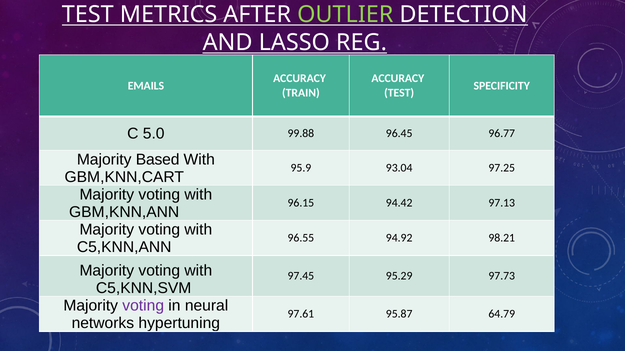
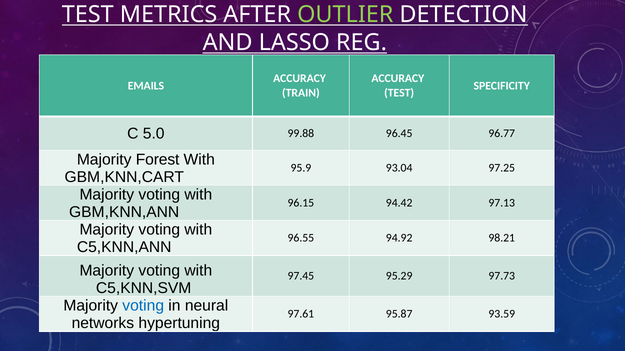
Based: Based -> Forest
voting at (143, 306) colour: purple -> blue
64.79: 64.79 -> 93.59
